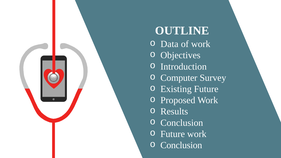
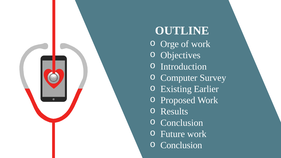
Data: Data -> Orge
Existing Future: Future -> Earlier
